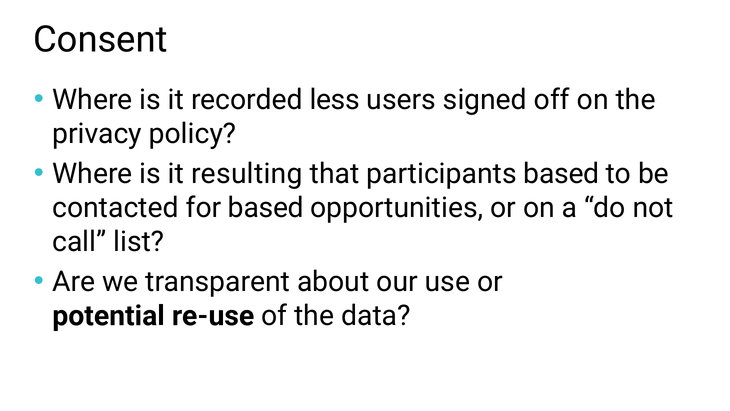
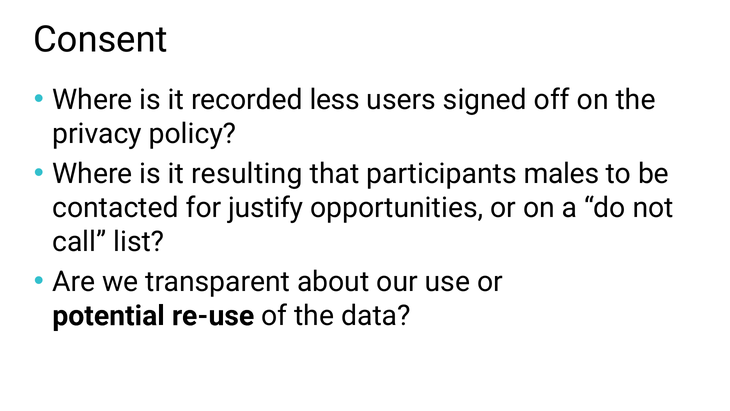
participants based: based -> males
for based: based -> justify
